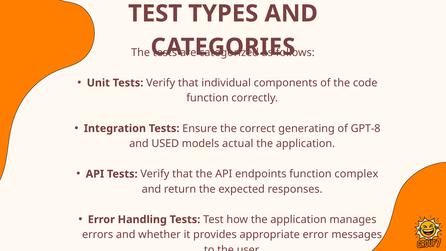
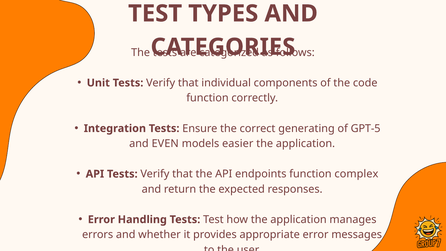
GPT-8: GPT-8 -> GPT-5
USED: USED -> EVEN
actual: actual -> easier
